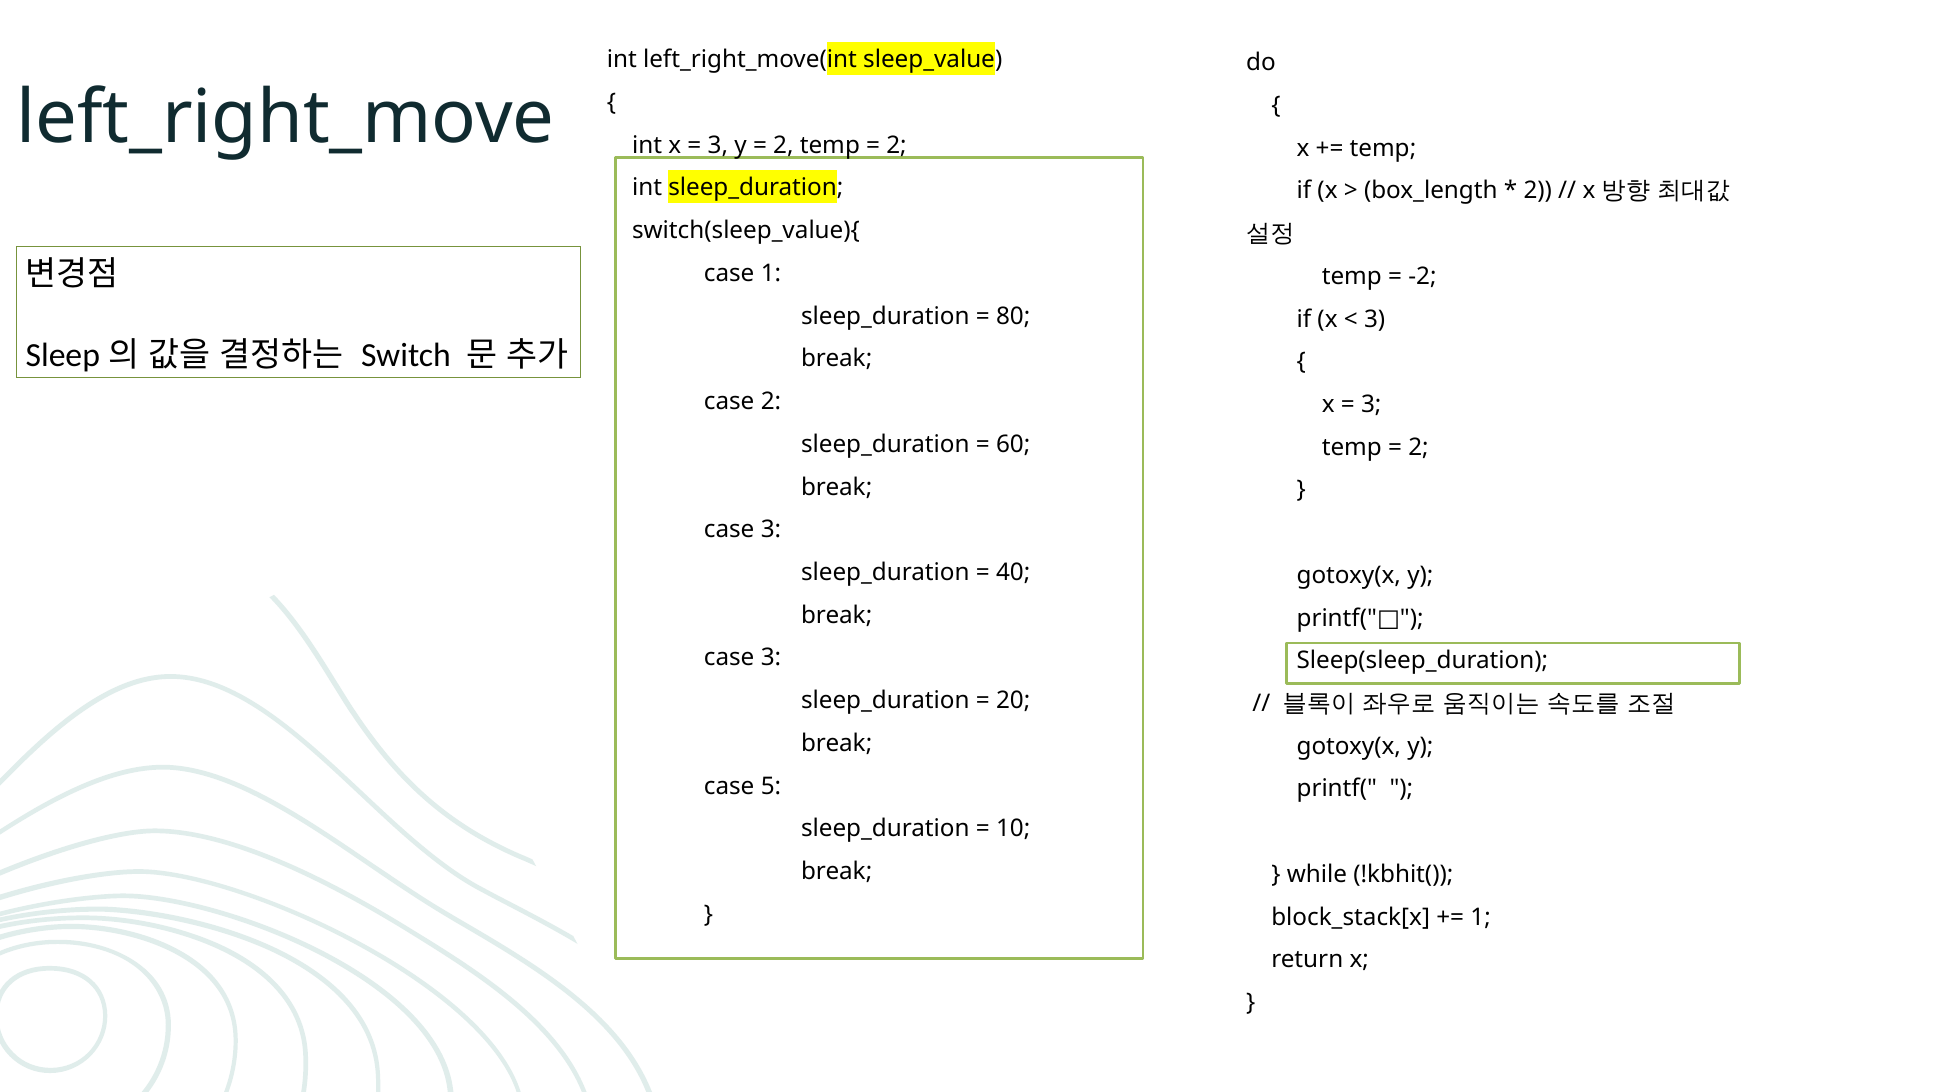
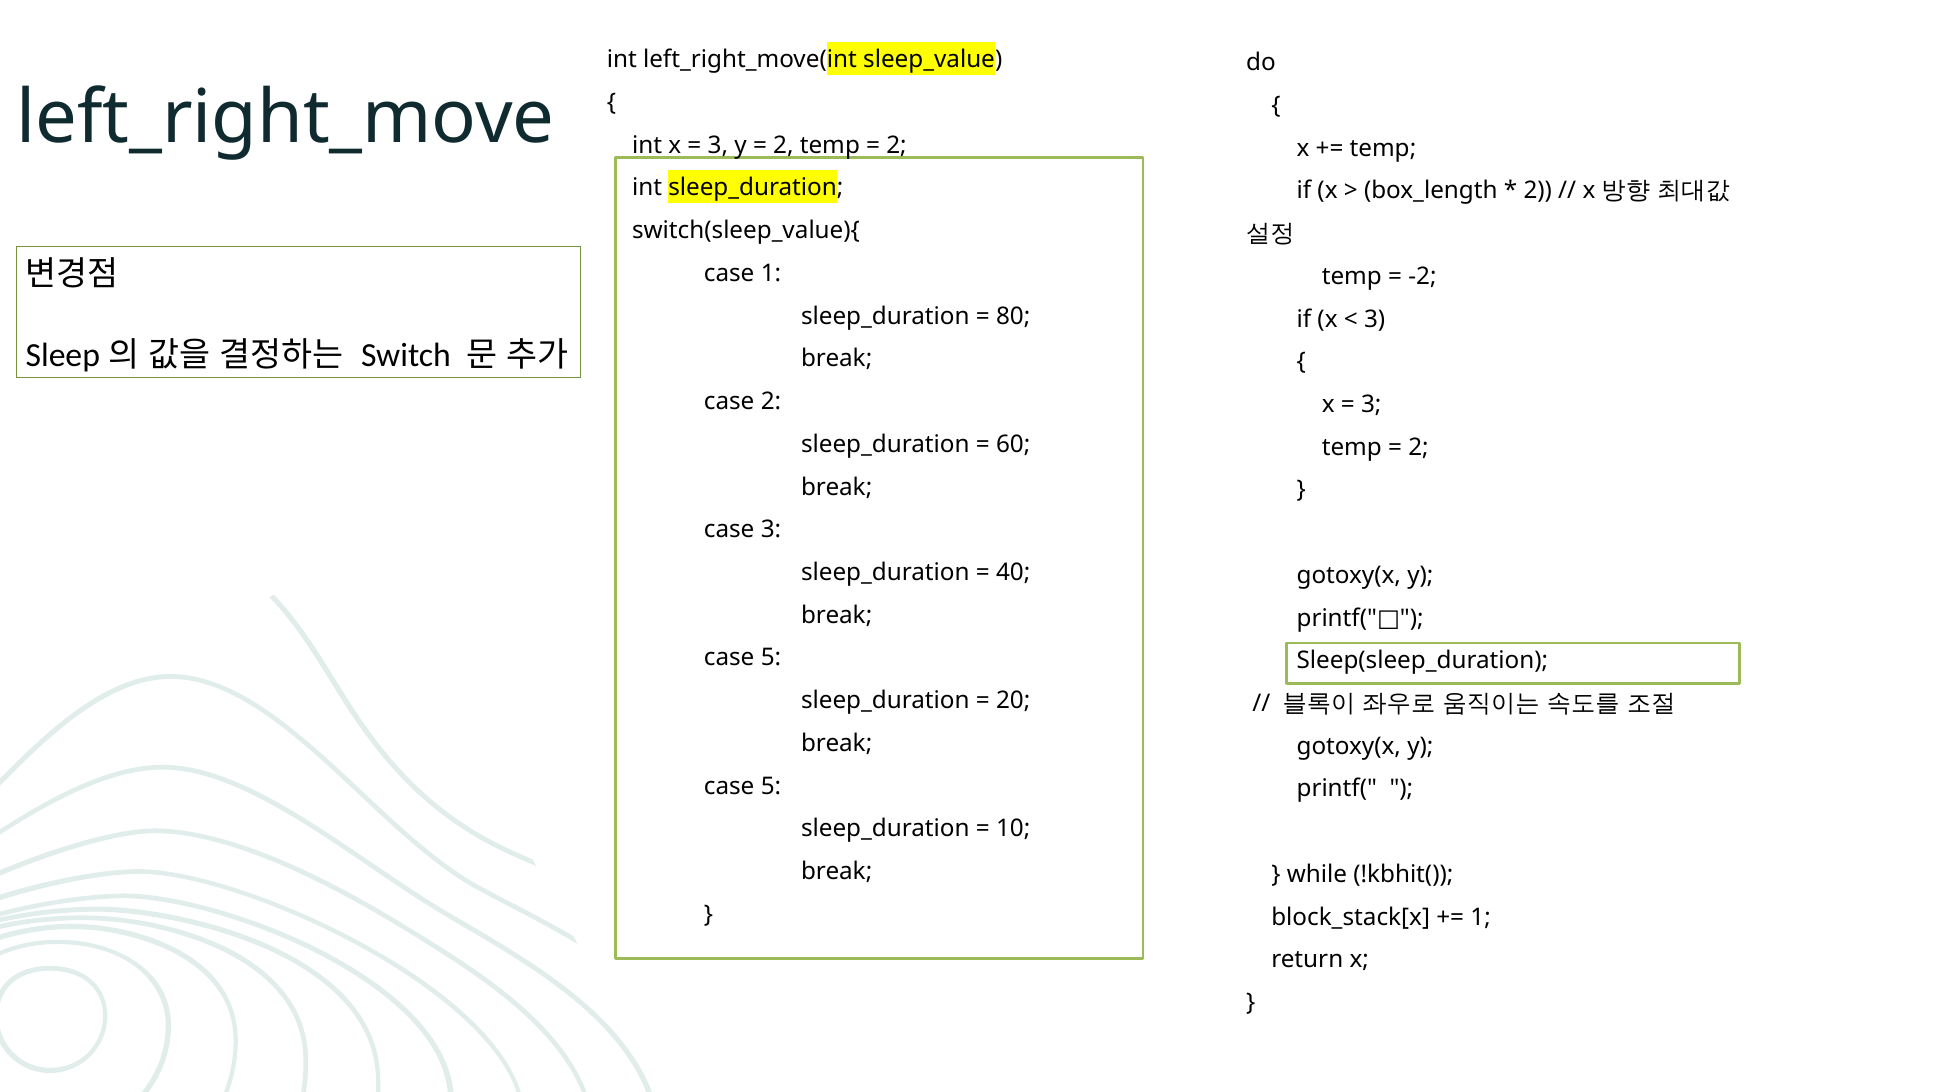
3 at (771, 658): 3 -> 5
